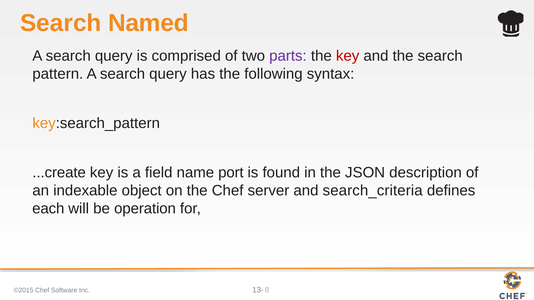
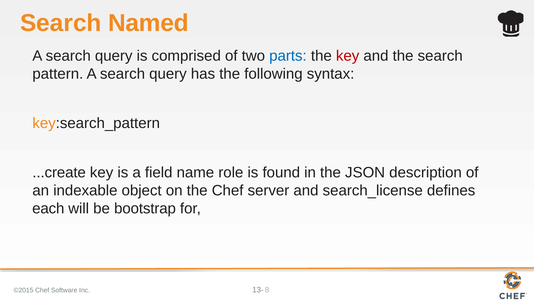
parts colour: purple -> blue
port: port -> role
search_criteria: search_criteria -> search_license
operation: operation -> bootstrap
